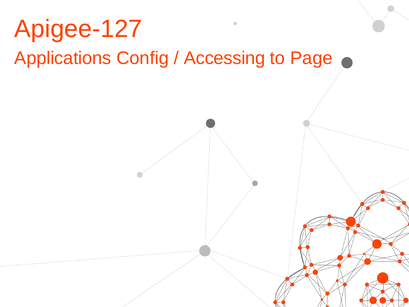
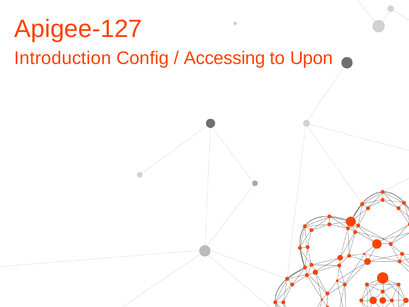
Applications: Applications -> Introduction
Page: Page -> Upon
